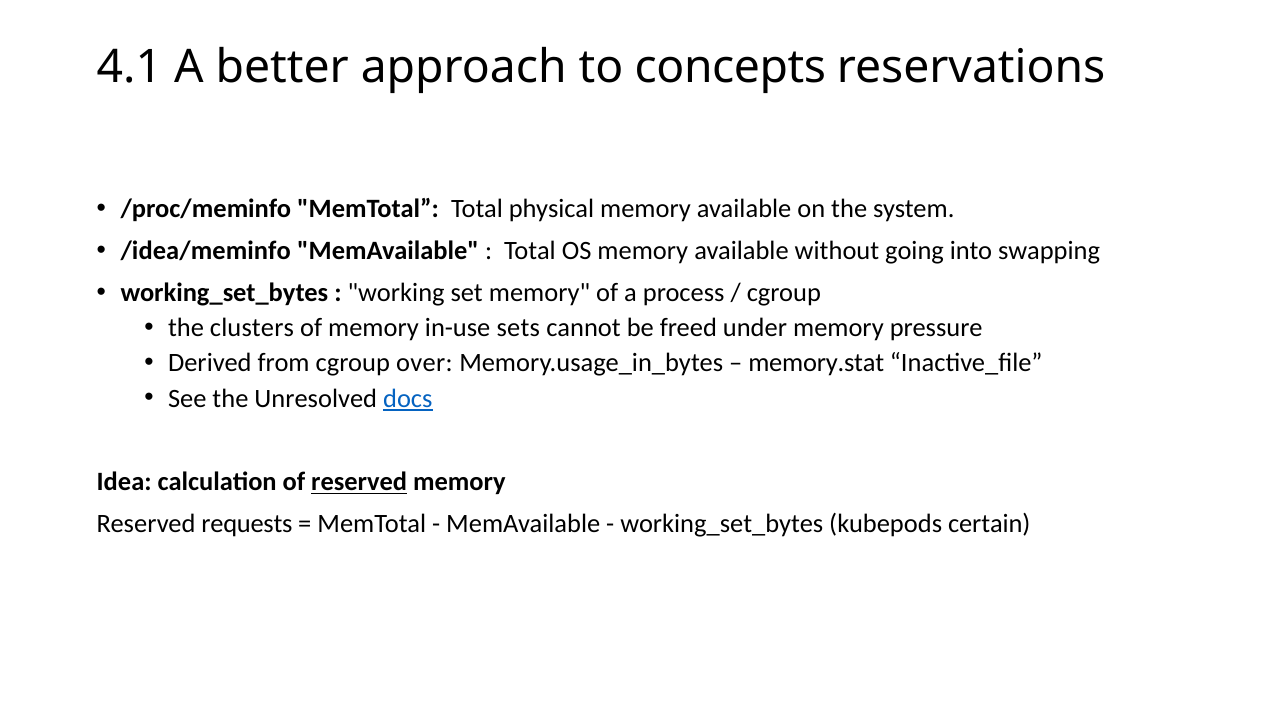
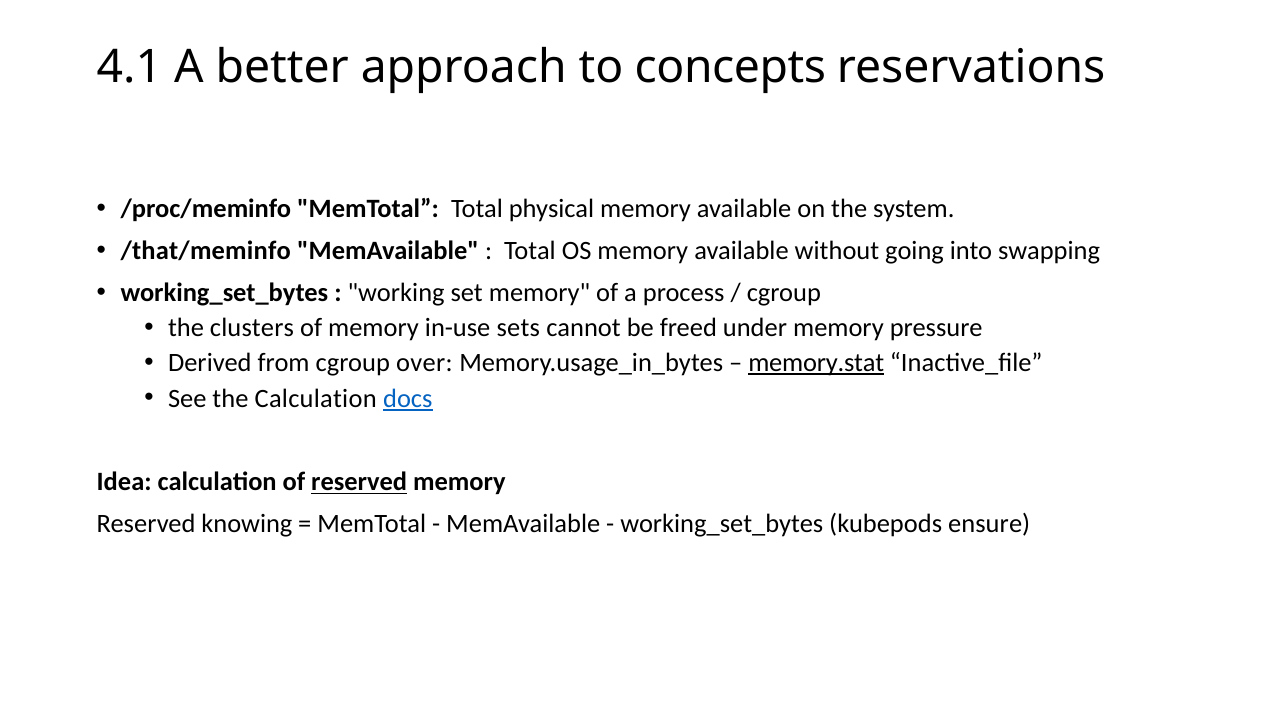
/idea/meminfo: /idea/meminfo -> /that/meminfo
memory.stat underline: none -> present
the Unresolved: Unresolved -> Calculation
requests: requests -> knowing
certain: certain -> ensure
